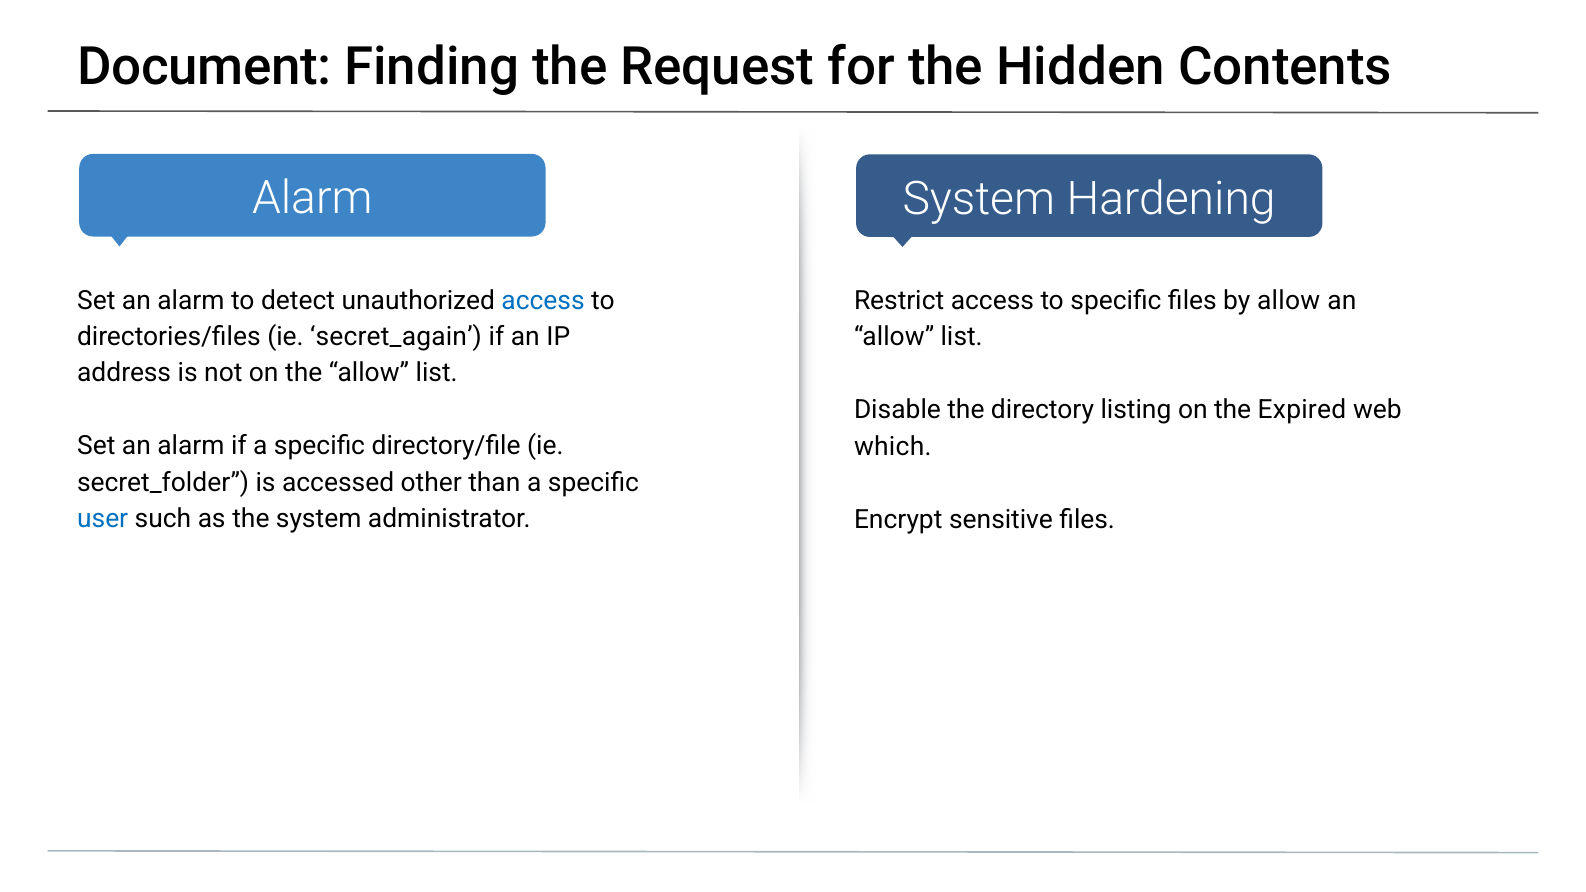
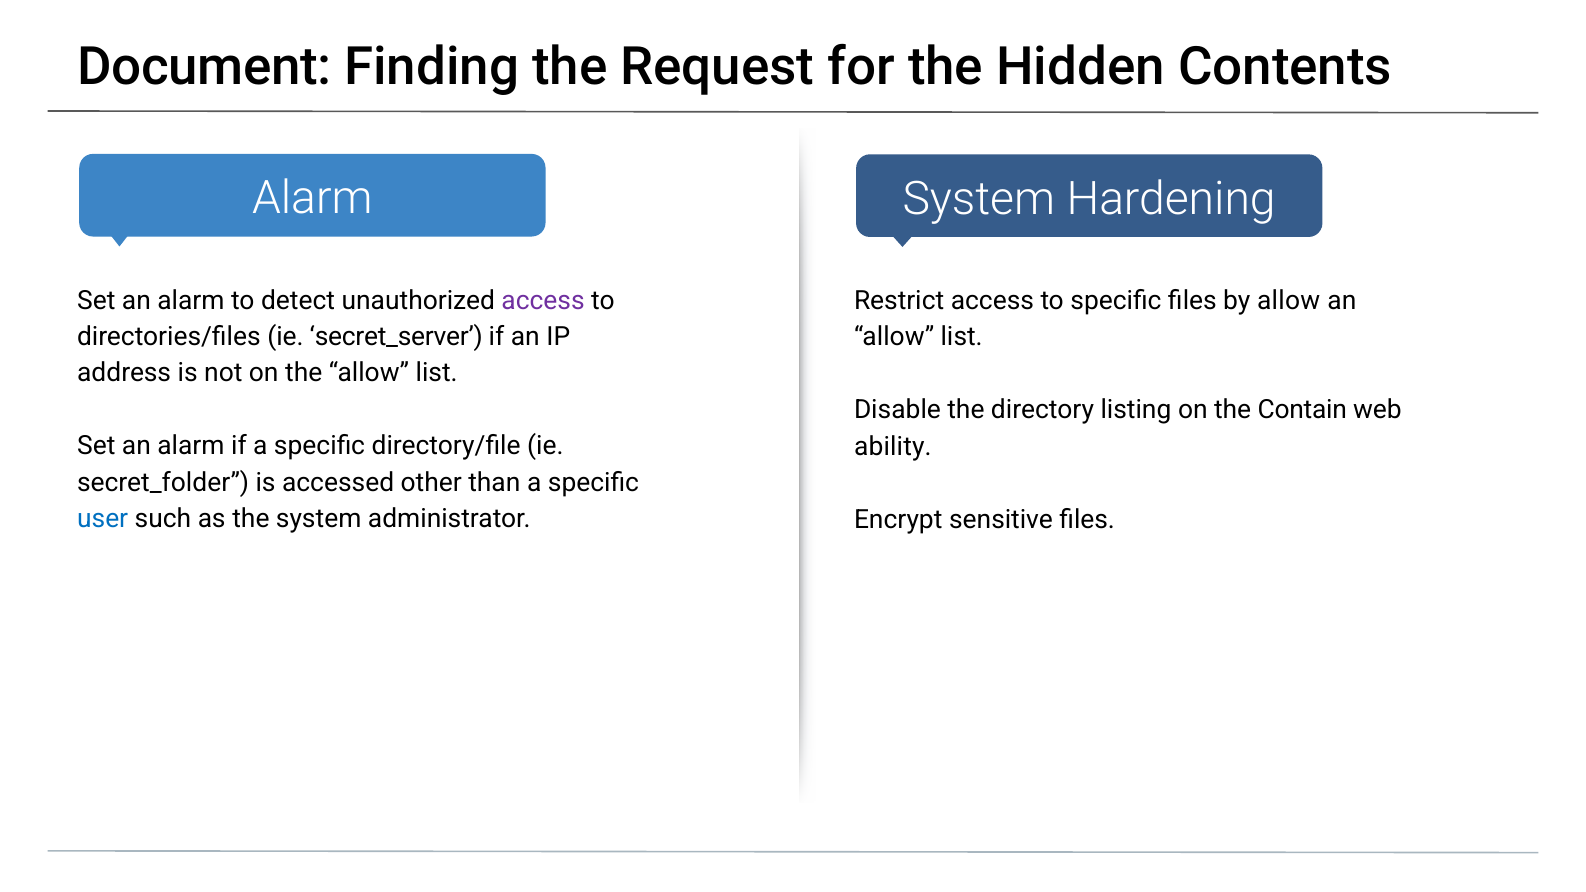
access at (543, 300) colour: blue -> purple
secret_again: secret_again -> secret_server
Expired: Expired -> Contain
which: which -> ability
